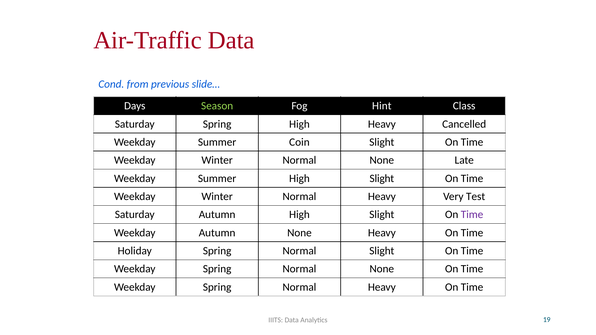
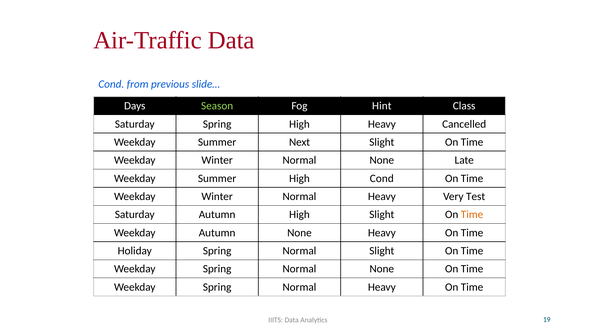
Coin: Coin -> Next
Summer High Slight: Slight -> Cond
Time at (472, 215) colour: purple -> orange
